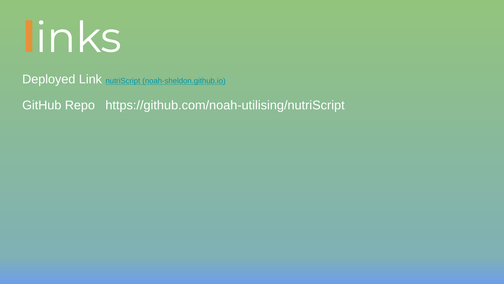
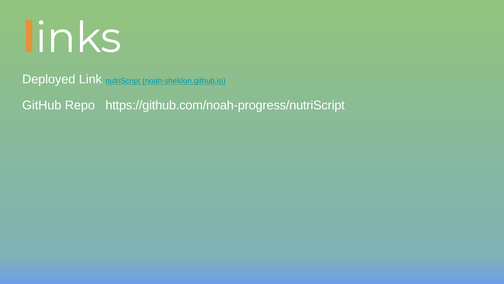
https://github.com/noah-utilising/nutriScript: https://github.com/noah-utilising/nutriScript -> https://github.com/noah-progress/nutriScript
